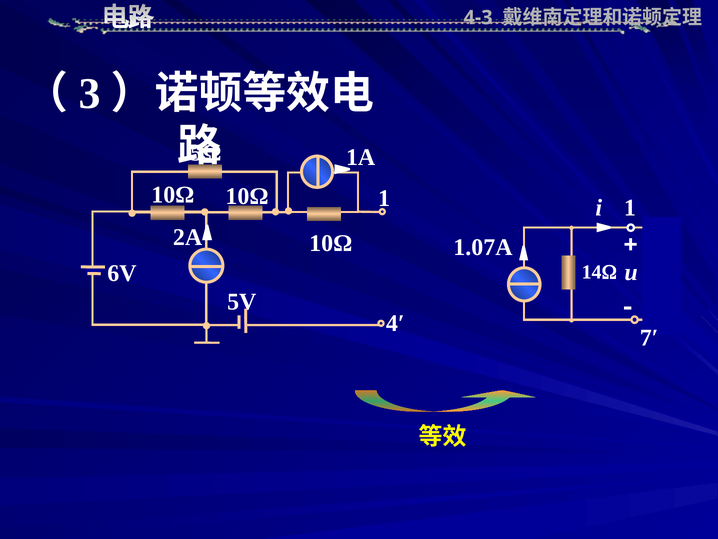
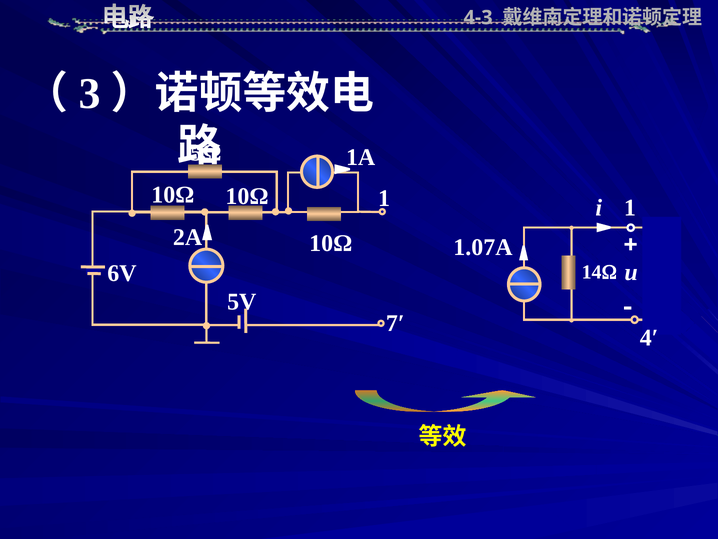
4′: 4′ -> 7′
7′: 7′ -> 4′
